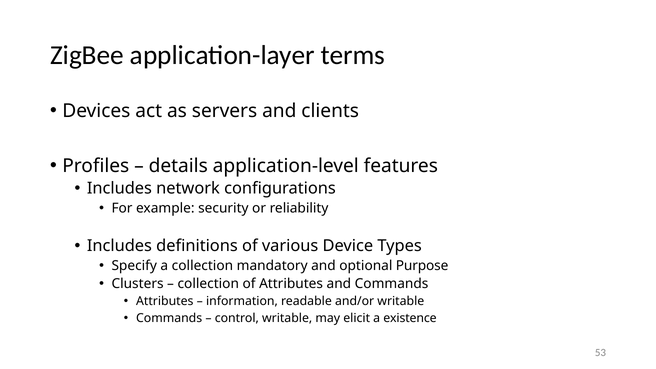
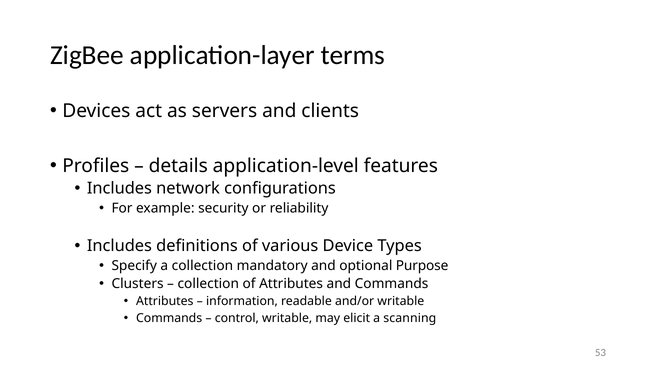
existence: existence -> scanning
